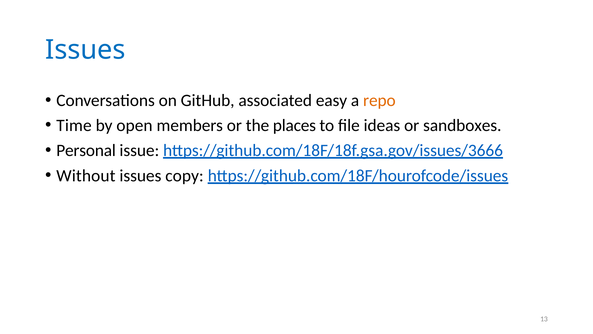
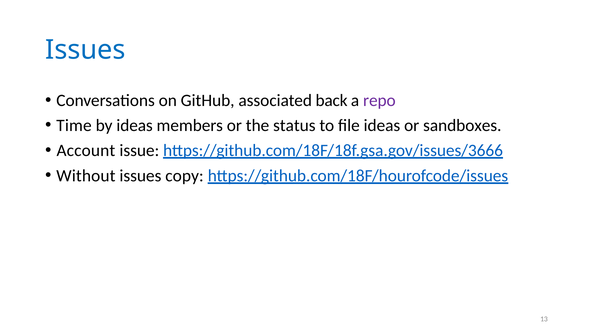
easy: easy -> back
repo colour: orange -> purple
by open: open -> ideas
places: places -> status
Personal: Personal -> Account
